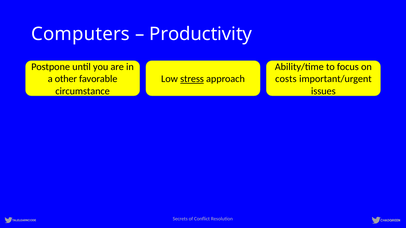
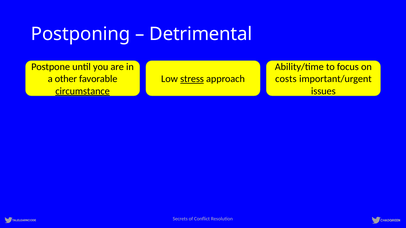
Computers: Computers -> Postponing
Productivity: Productivity -> Detrimental
circumstance underline: none -> present
